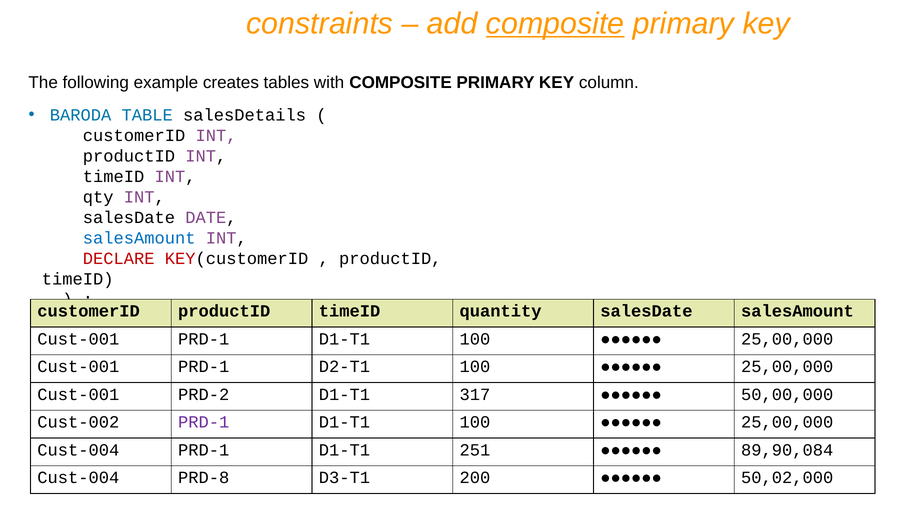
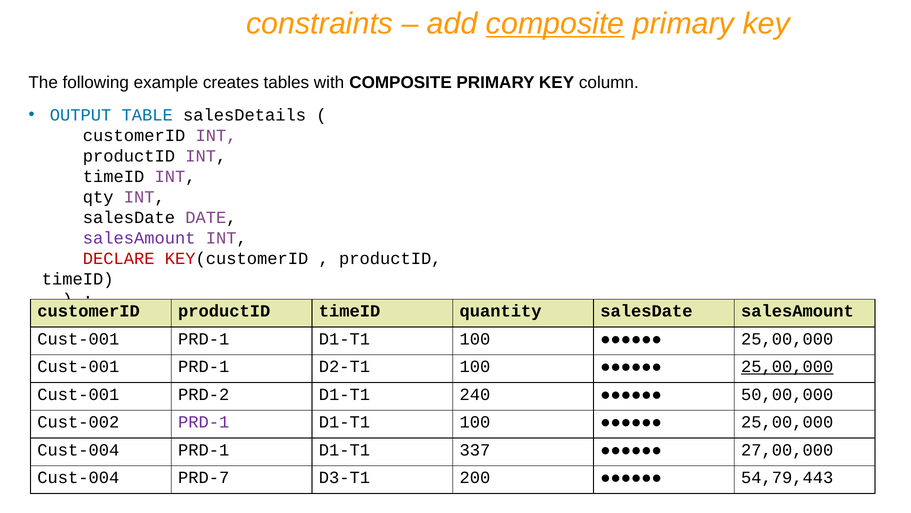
BARODA: BARODA -> OUTPUT
salesAmount at (139, 238) colour: blue -> purple
25,00,000 at (787, 366) underline: none -> present
317: 317 -> 240
251: 251 -> 337
89,90,084: 89,90,084 -> 27,00,000
PRD-8: PRD-8 -> PRD-7
50,02,000: 50,02,000 -> 54,79,443
